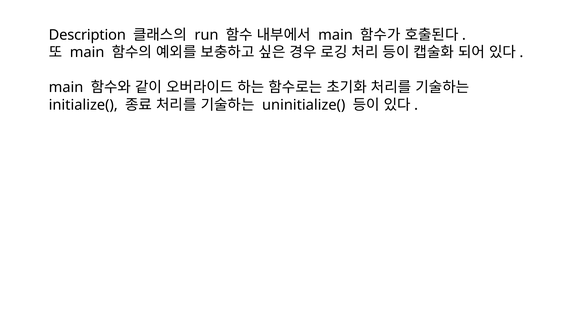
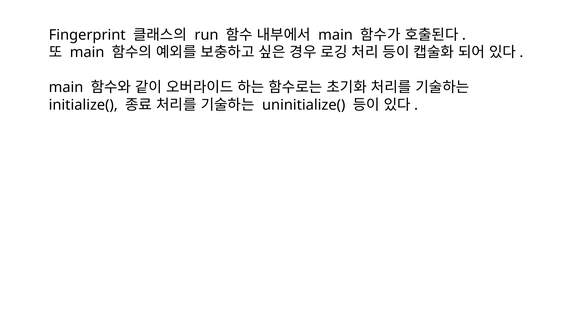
Description: Description -> Fingerprint
